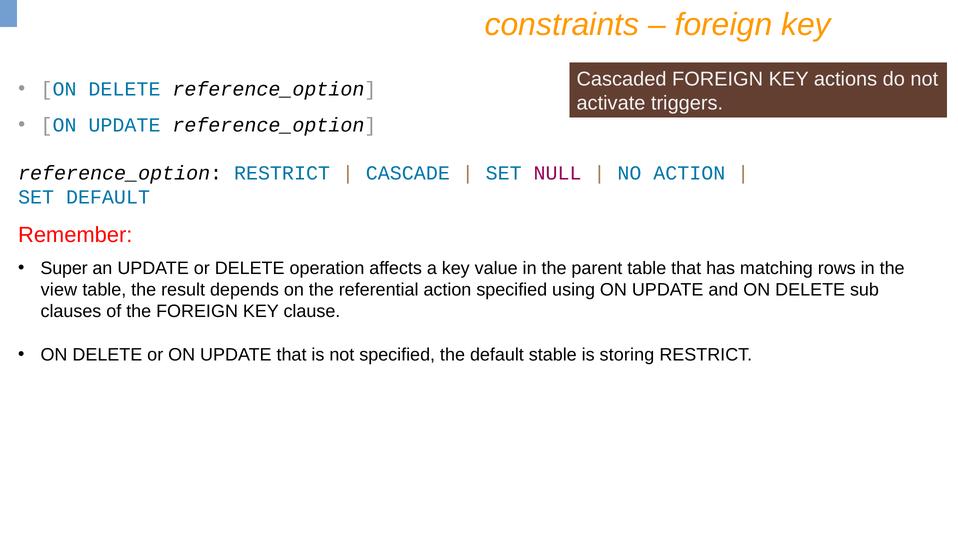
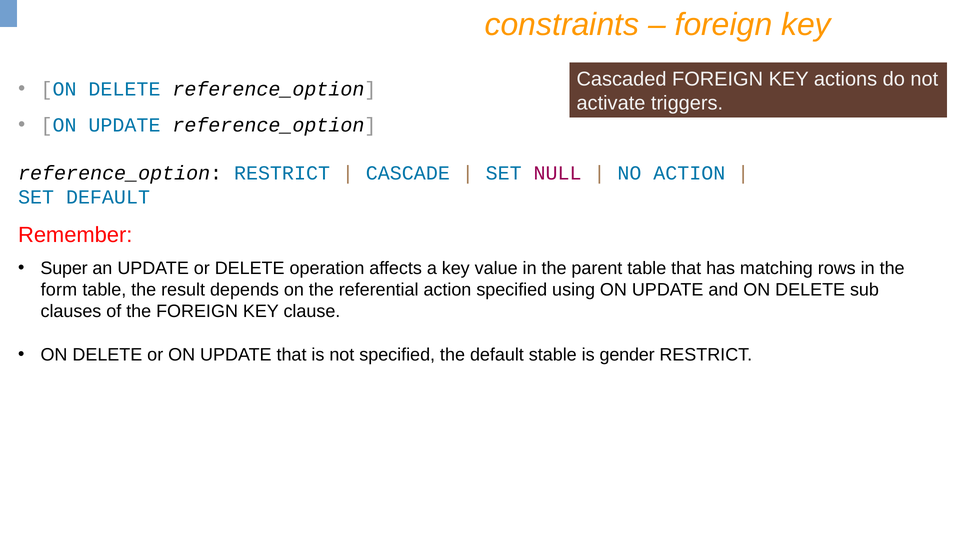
view: view -> form
storing: storing -> gender
